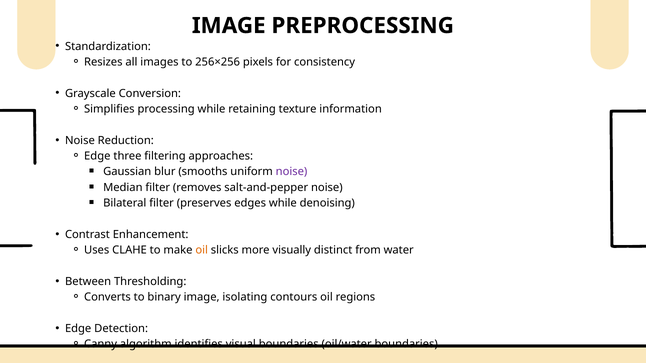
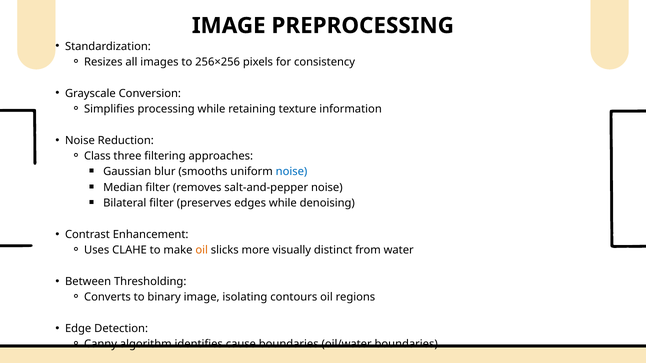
Edge at (97, 156): Edge -> Class
noise at (292, 172) colour: purple -> blue
visual: visual -> cause
